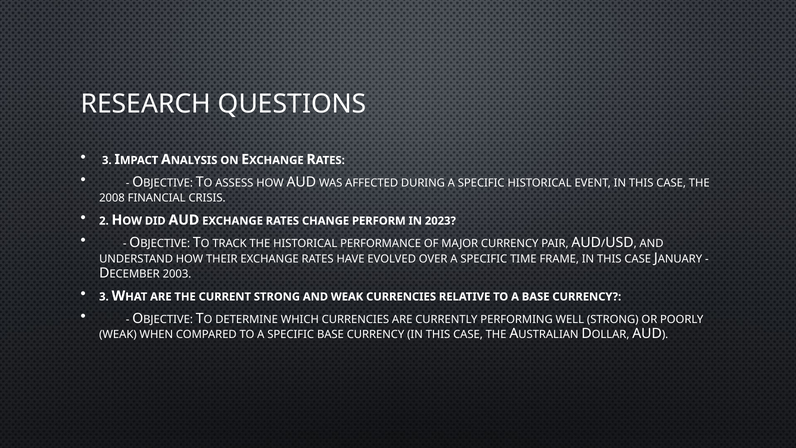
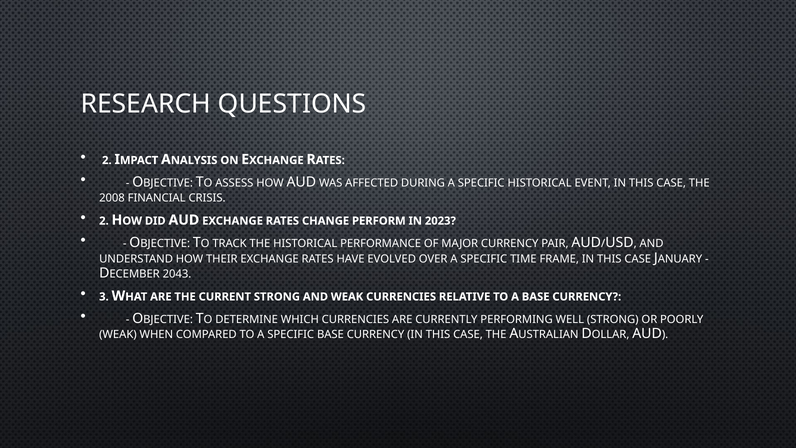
3 at (107, 160): 3 -> 2
2003: 2003 -> 2043
